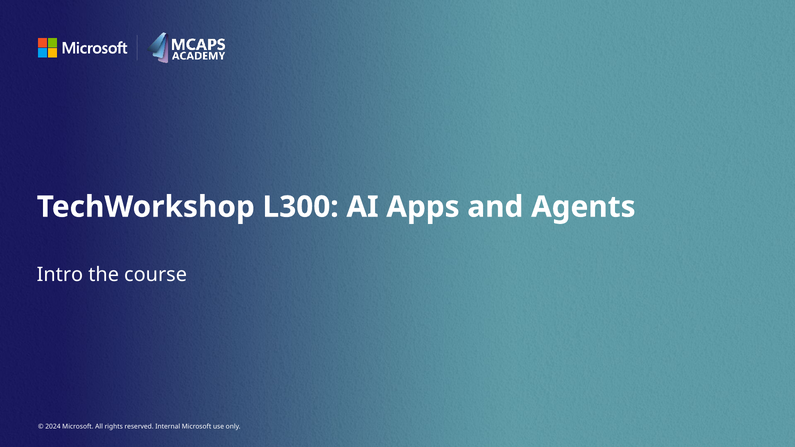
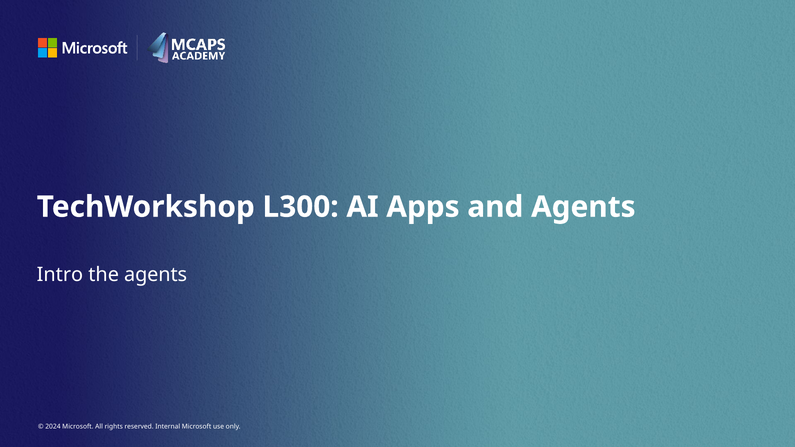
the course: course -> agents
